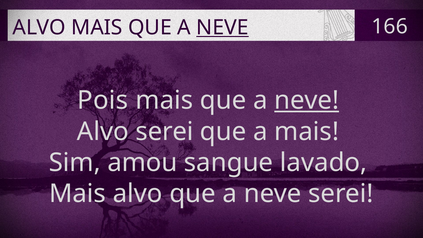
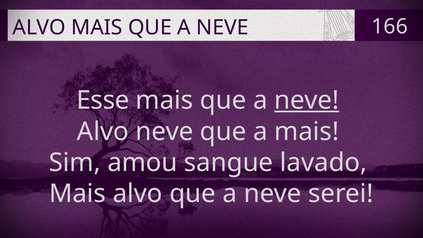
NEVE at (222, 27) underline: present -> none
Pois: Pois -> Esse
Alvo serei: serei -> neve
